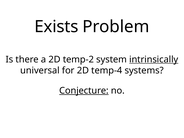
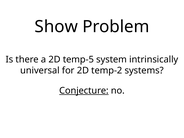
Exists: Exists -> Show
temp-2: temp-2 -> temp-5
intrinsically underline: present -> none
temp-4: temp-4 -> temp-2
